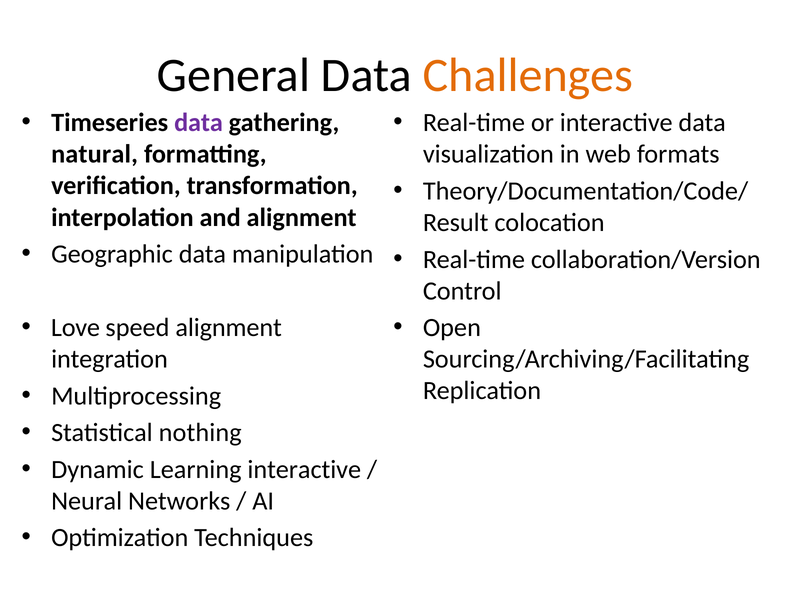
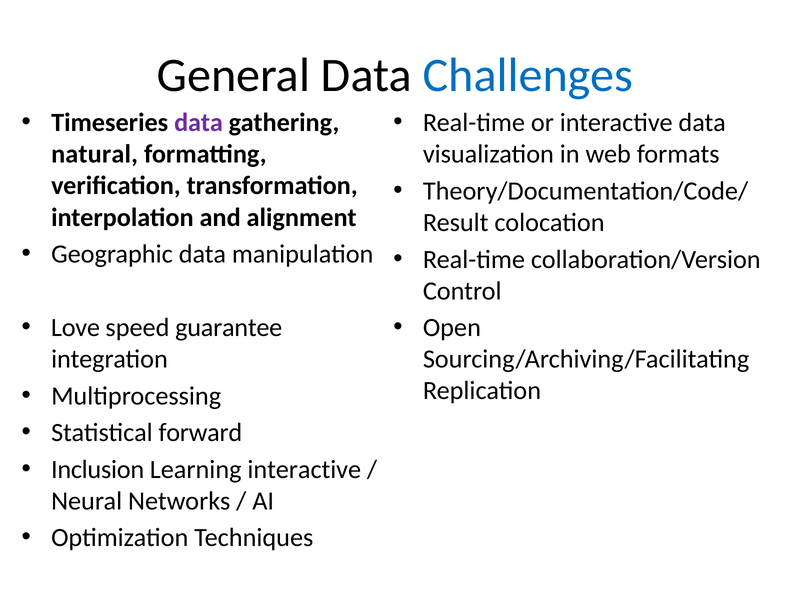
Challenges colour: orange -> blue
speed alignment: alignment -> guarantee
nothing: nothing -> forward
Dynamic: Dynamic -> Inclusion
